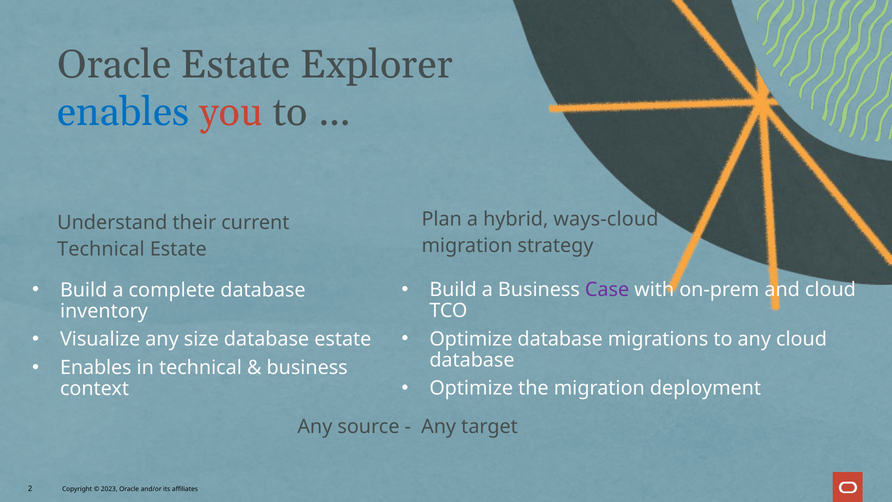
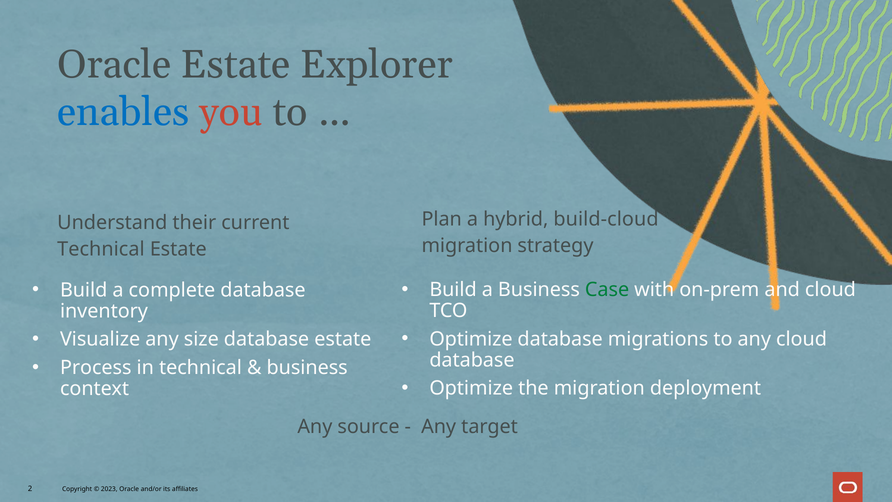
ways-cloud: ways-cloud -> build-cloud
Case colour: purple -> green
Enables at (96, 368): Enables -> Process
